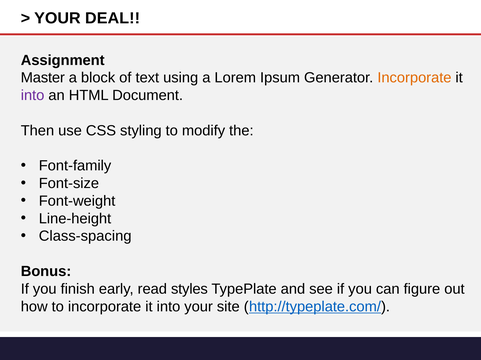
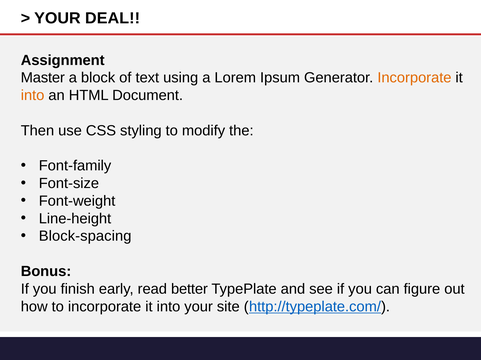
into at (33, 96) colour: purple -> orange
Class-spacing: Class-spacing -> Block-spacing
styles: styles -> better
